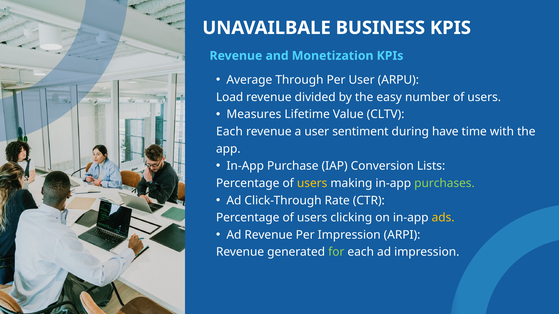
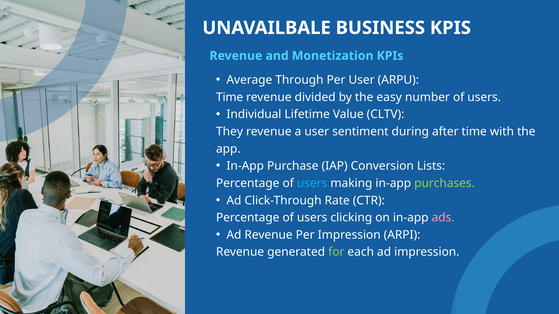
Load at (230, 97): Load -> Time
Measures: Measures -> Individual
Each at (229, 132): Each -> They
have: have -> after
users at (312, 183) colour: yellow -> light blue
ads colour: yellow -> pink
